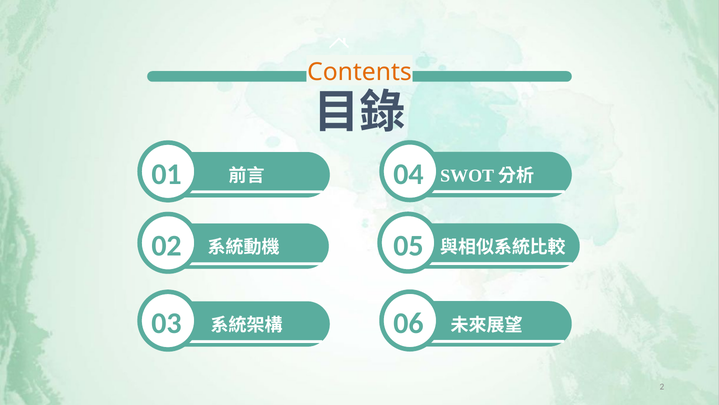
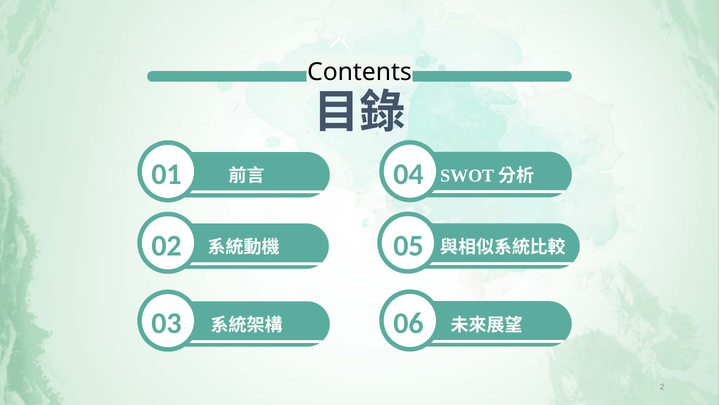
Contents colour: orange -> black
